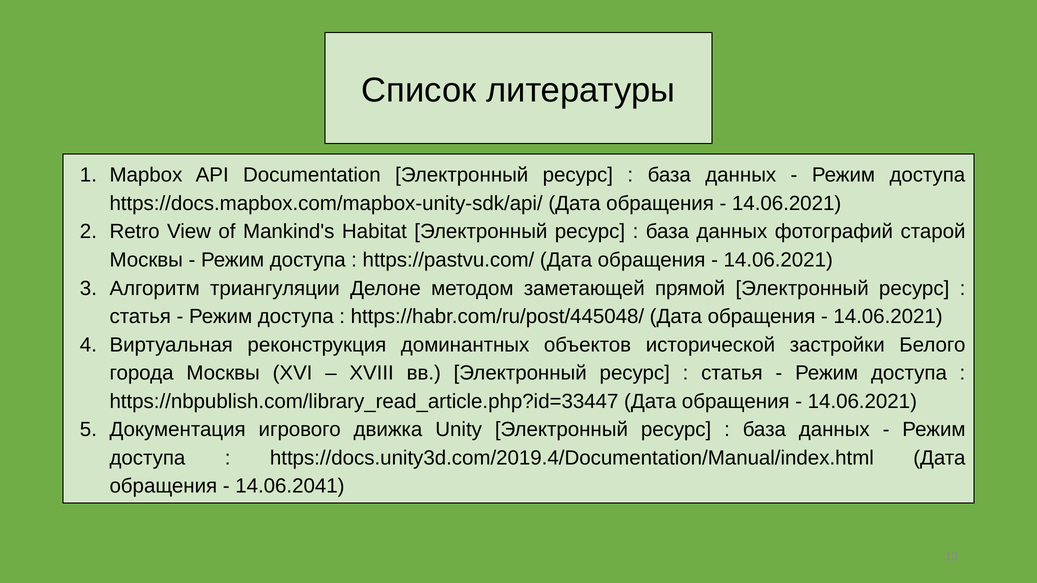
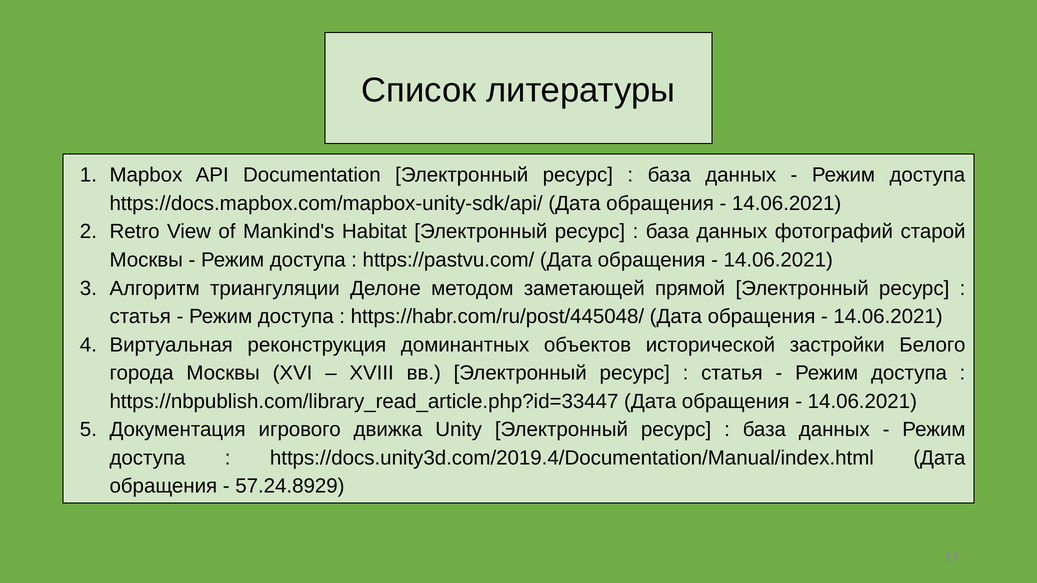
14.06.2041: 14.06.2041 -> 57.24.8929
